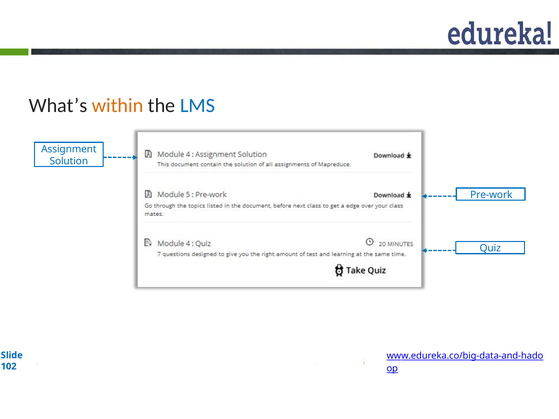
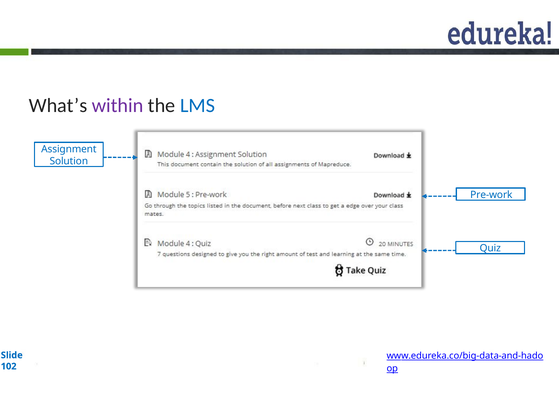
within colour: orange -> purple
